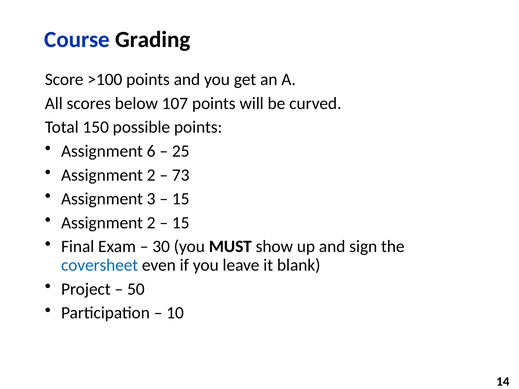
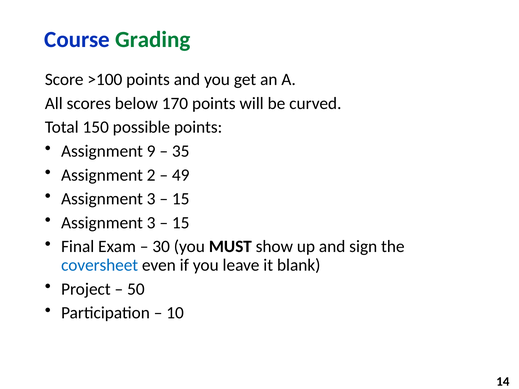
Grading colour: black -> green
107: 107 -> 170
6: 6 -> 9
25: 25 -> 35
73: 73 -> 49
2 at (151, 223): 2 -> 3
